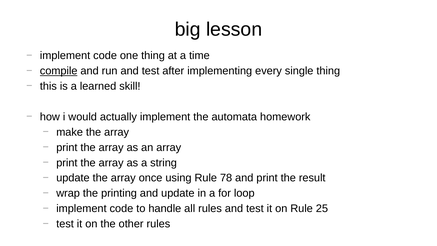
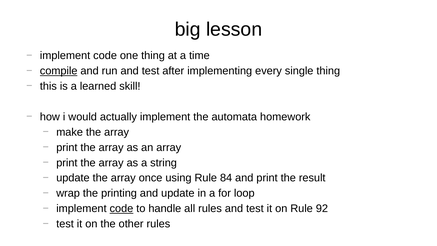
78: 78 -> 84
code at (121, 208) underline: none -> present
25: 25 -> 92
